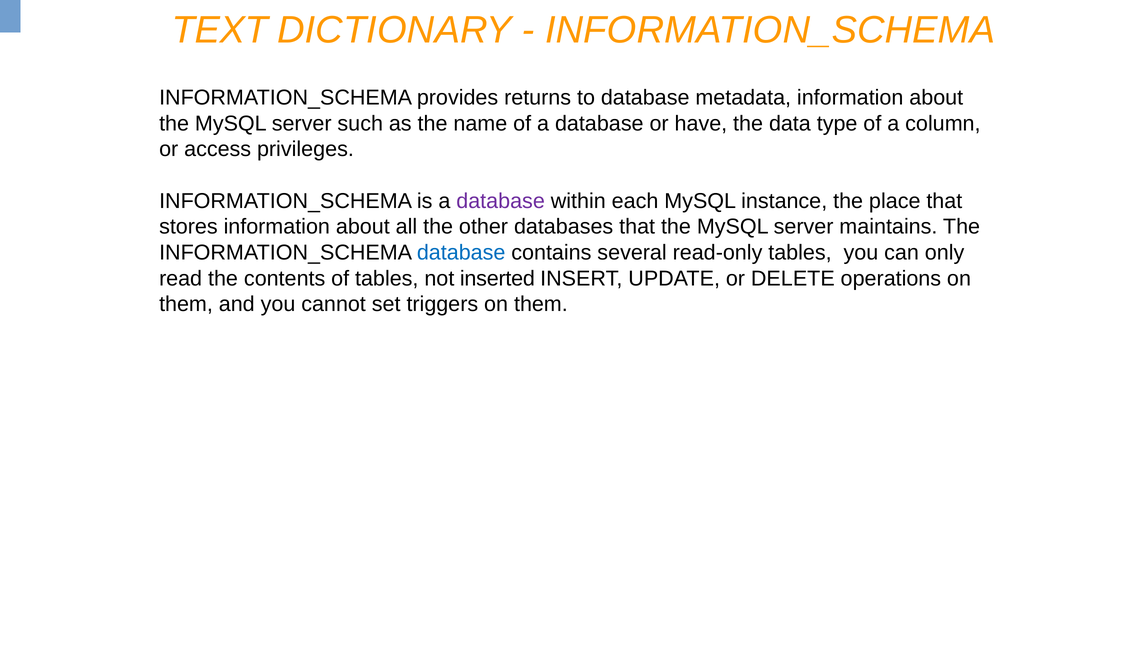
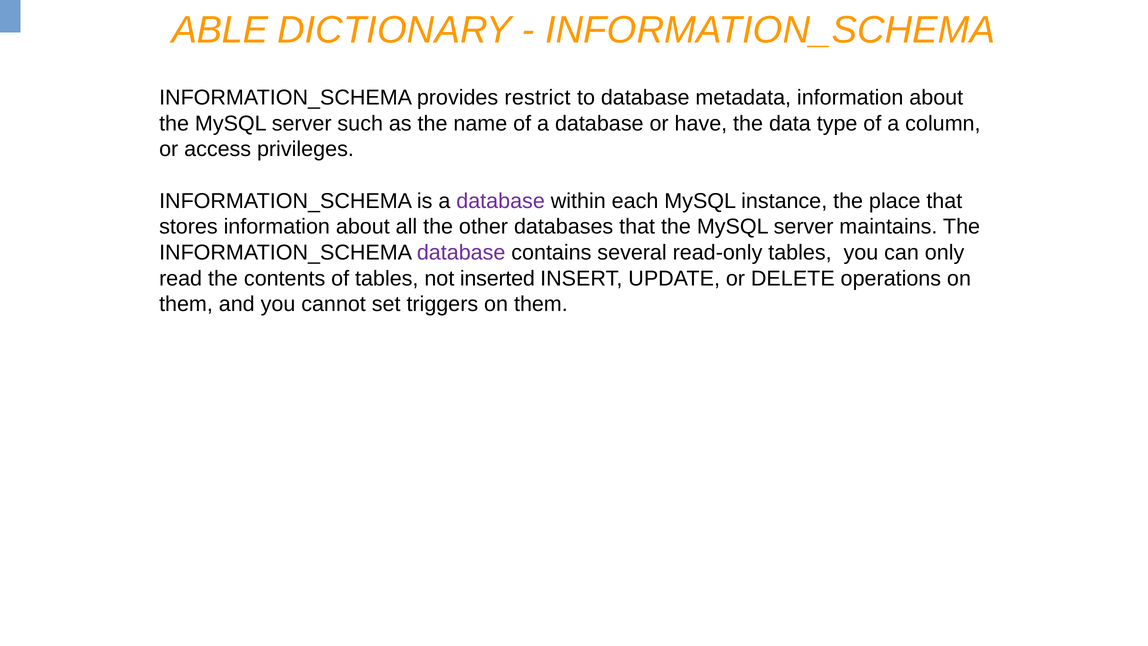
TEXT: TEXT -> ABLE
returns: returns -> restrict
database at (461, 253) colour: blue -> purple
